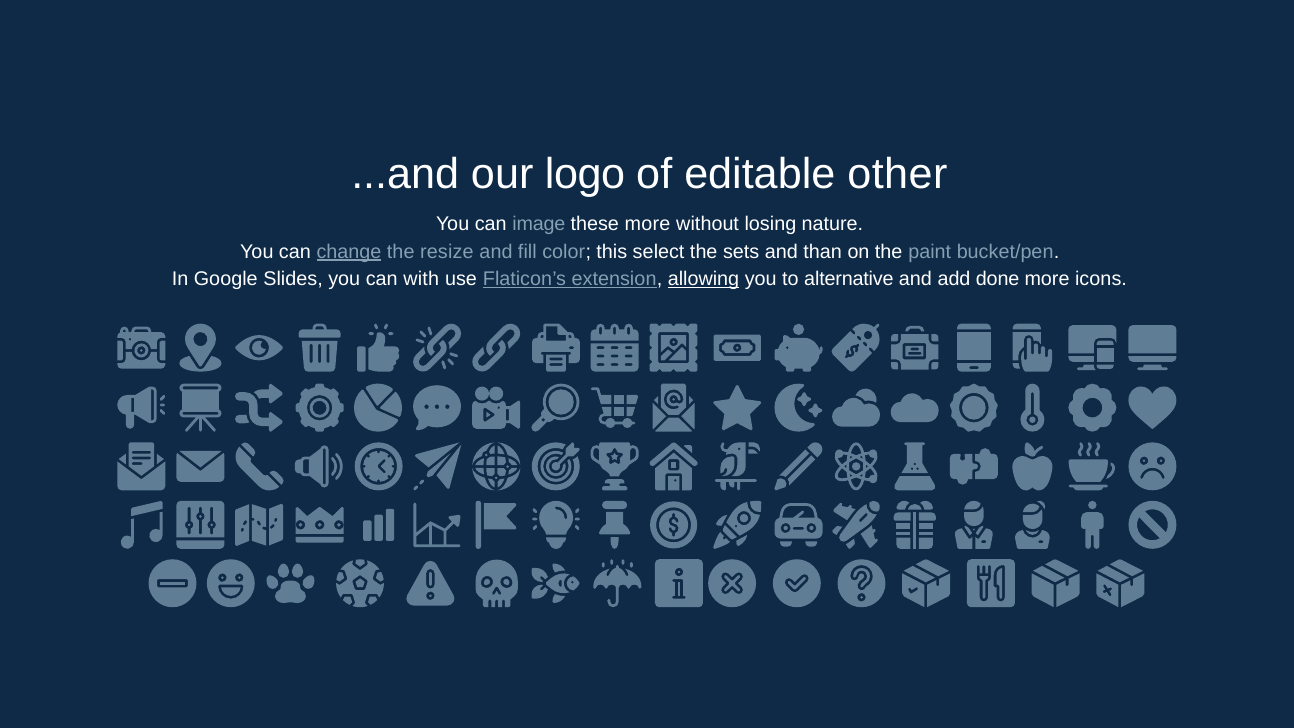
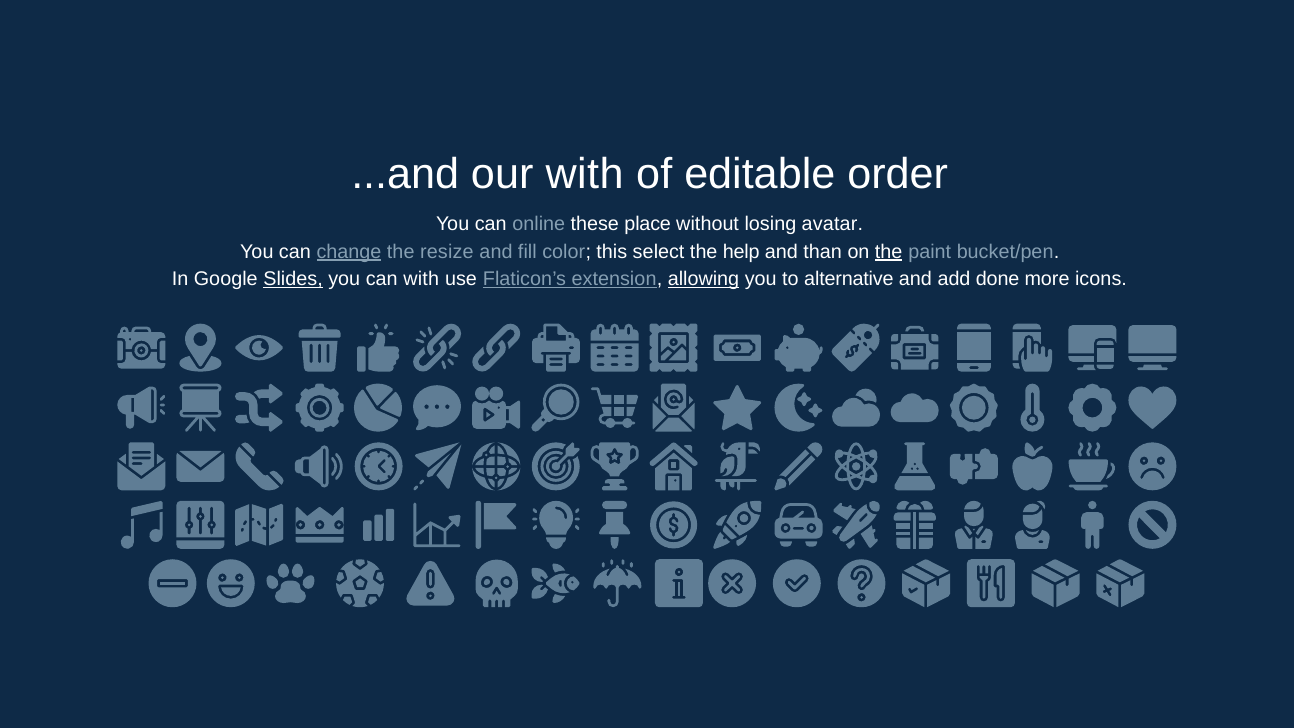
our logo: logo -> with
other: other -> order
image: image -> online
these more: more -> place
nature: nature -> avatar
sets: sets -> help
the at (889, 251) underline: none -> present
Slides underline: none -> present
